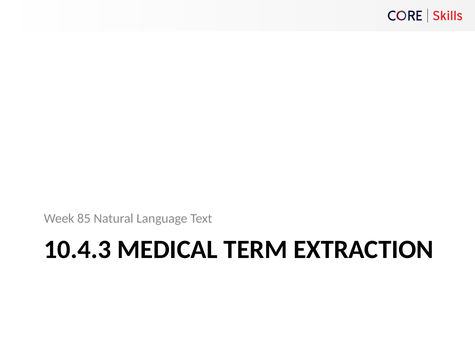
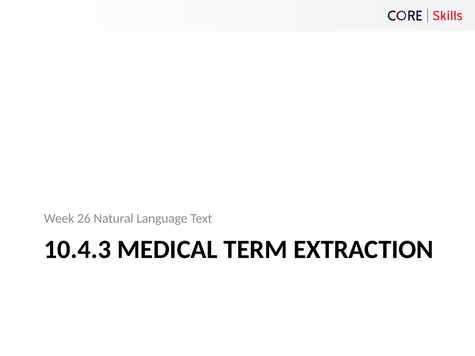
85: 85 -> 26
